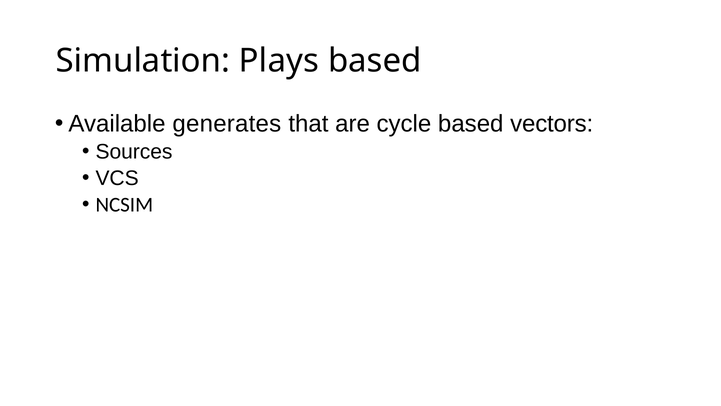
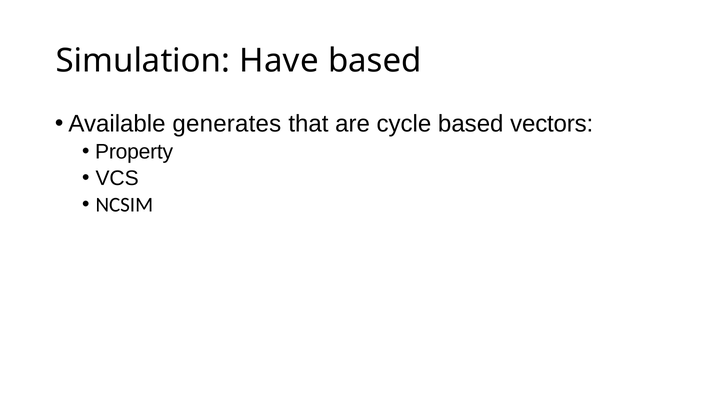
Plays: Plays -> Have
Sources: Sources -> Property
